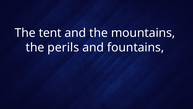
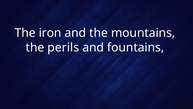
tent: tent -> iron
